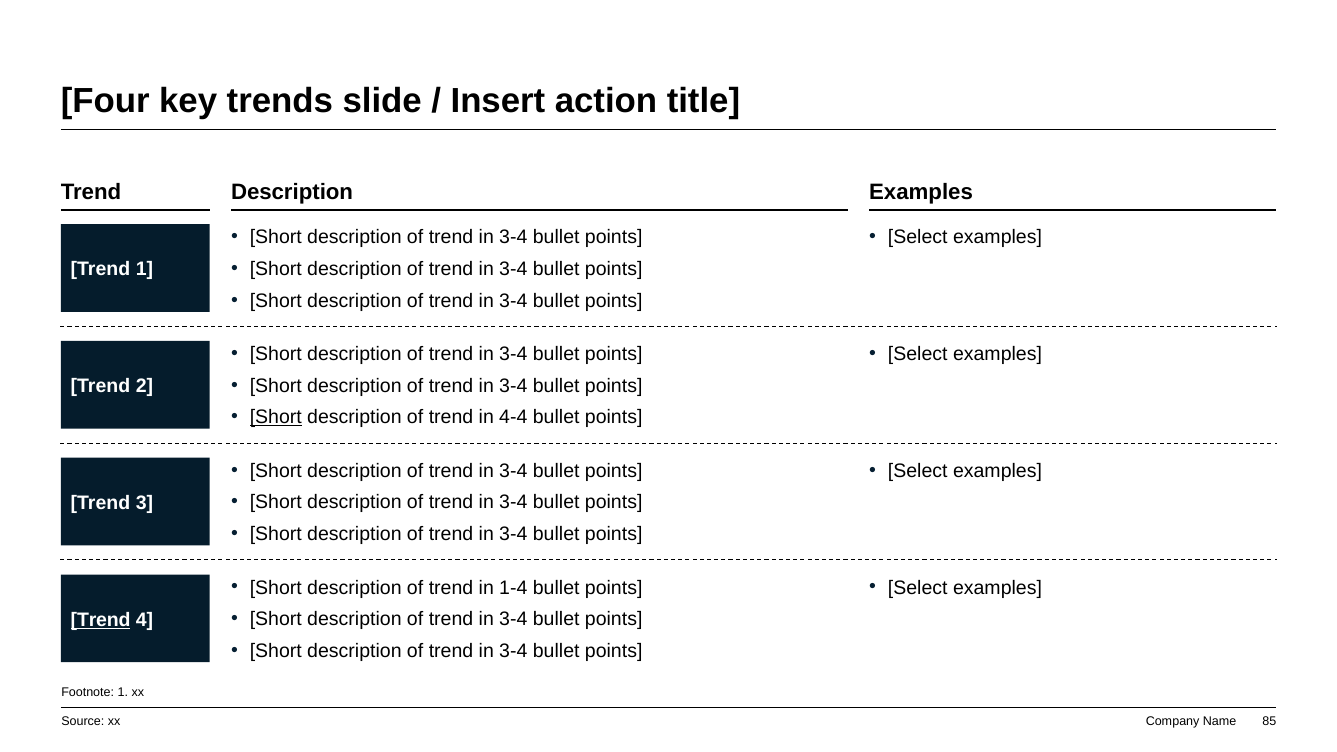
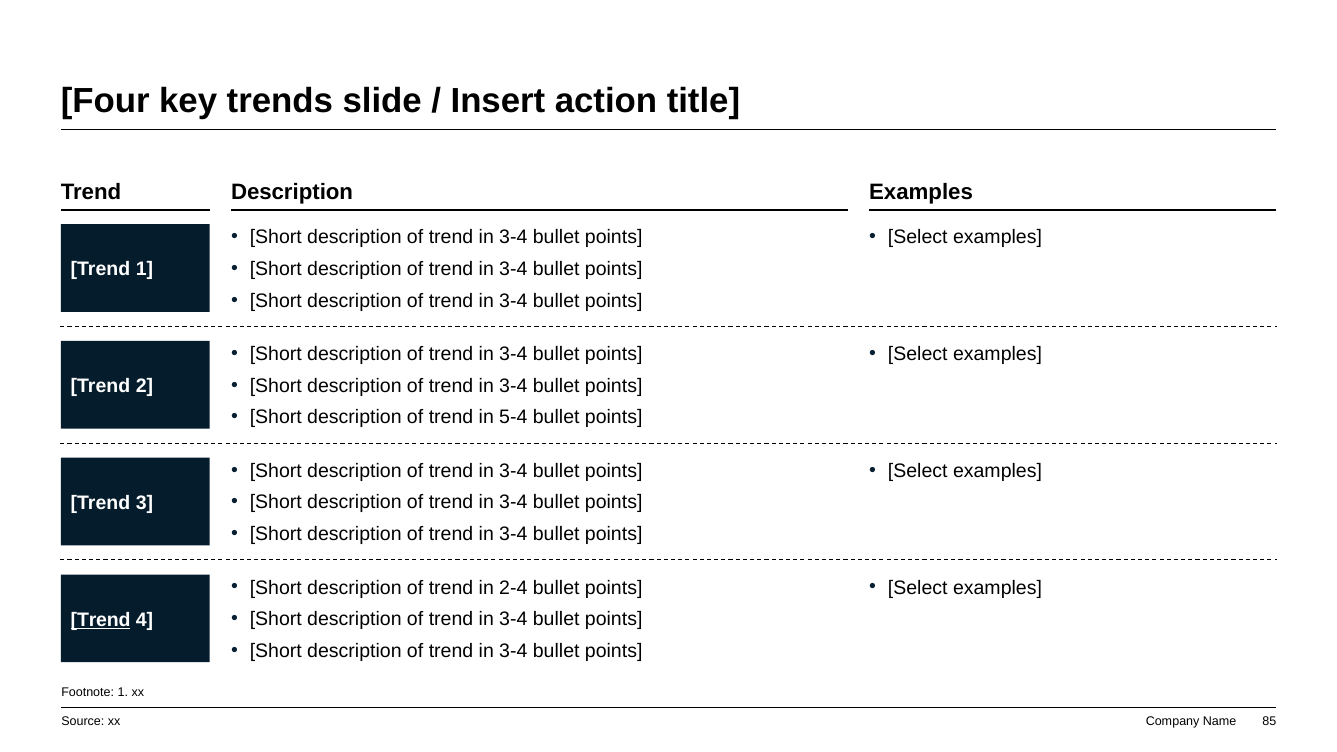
Short at (276, 418) underline: present -> none
4-4: 4-4 -> 5-4
1-4: 1-4 -> 2-4
